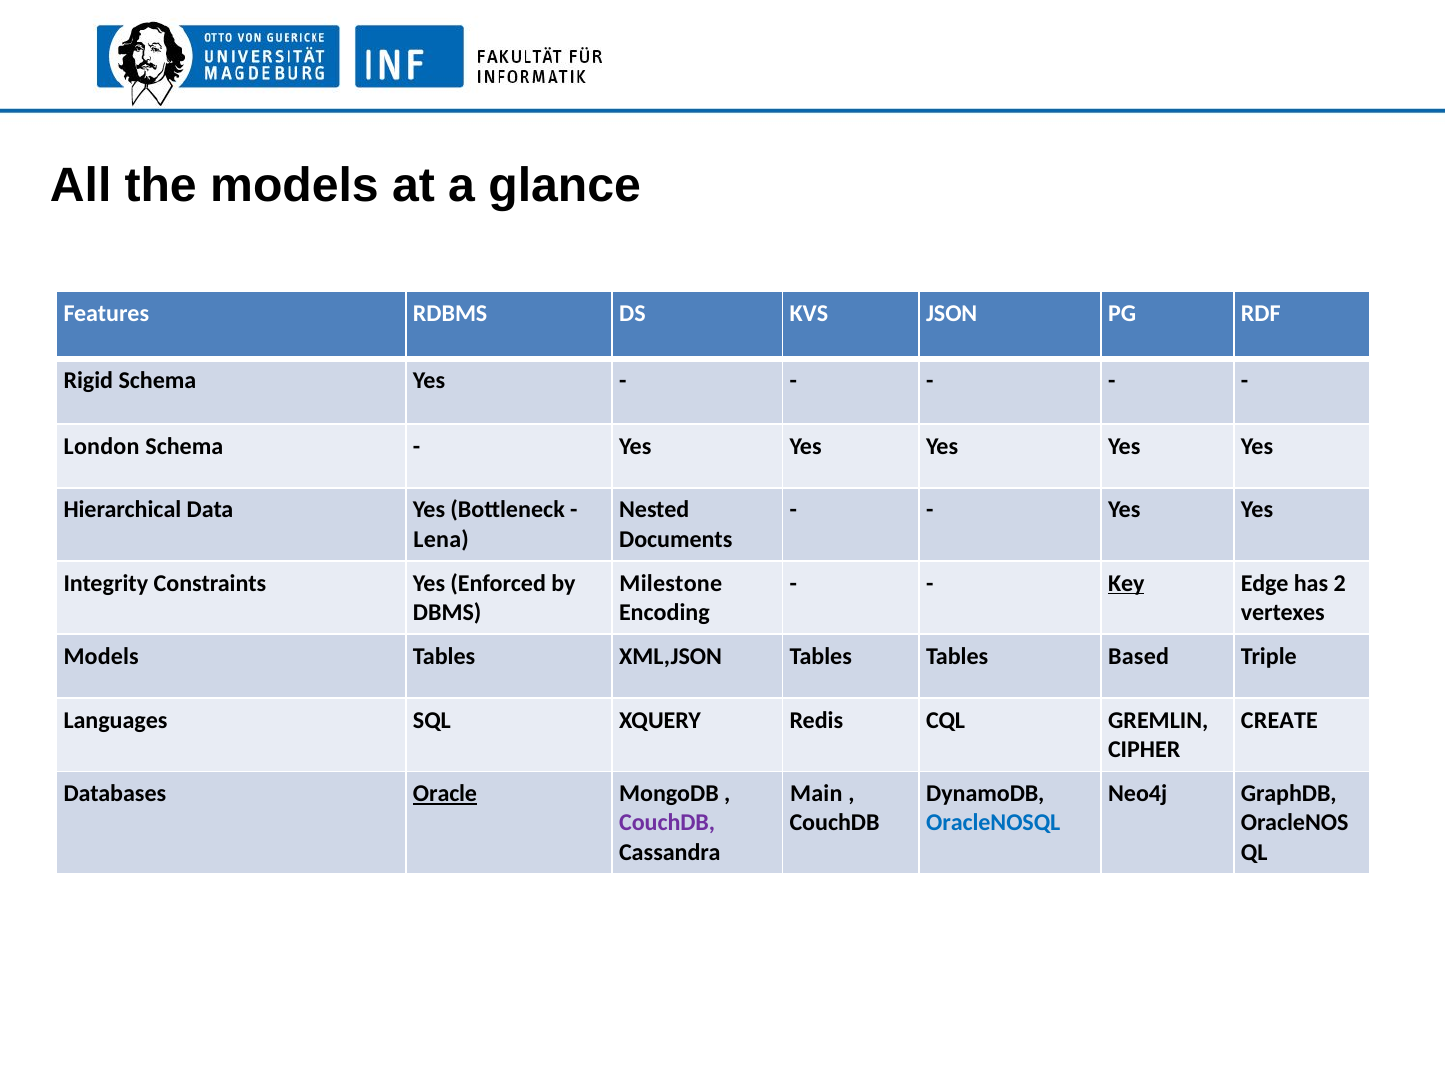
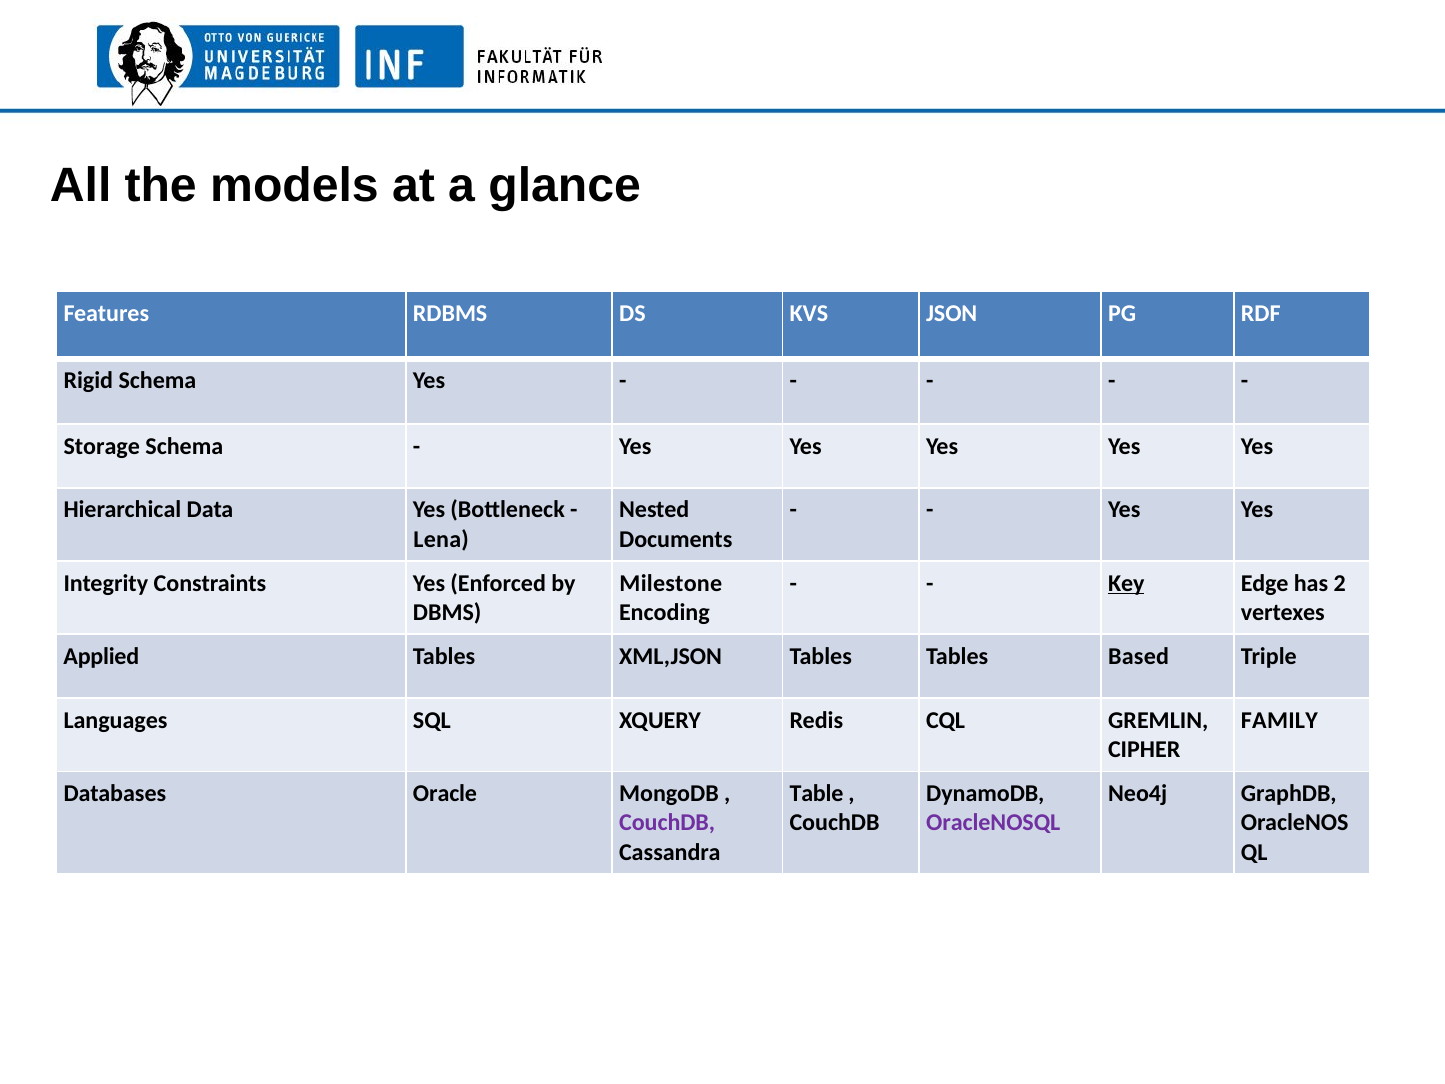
London: London -> Storage
Models at (101, 656): Models -> Applied
CREATE: CREATE -> FAMILY
Oracle underline: present -> none
Main: Main -> Table
OracleNOSQL colour: blue -> purple
